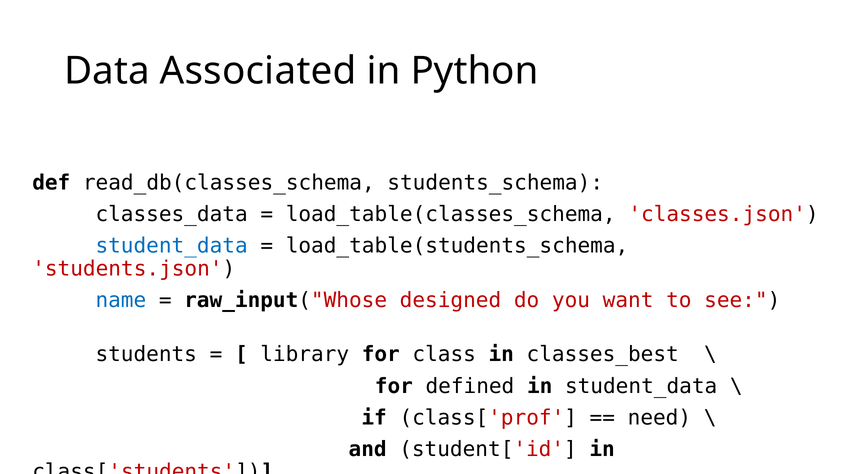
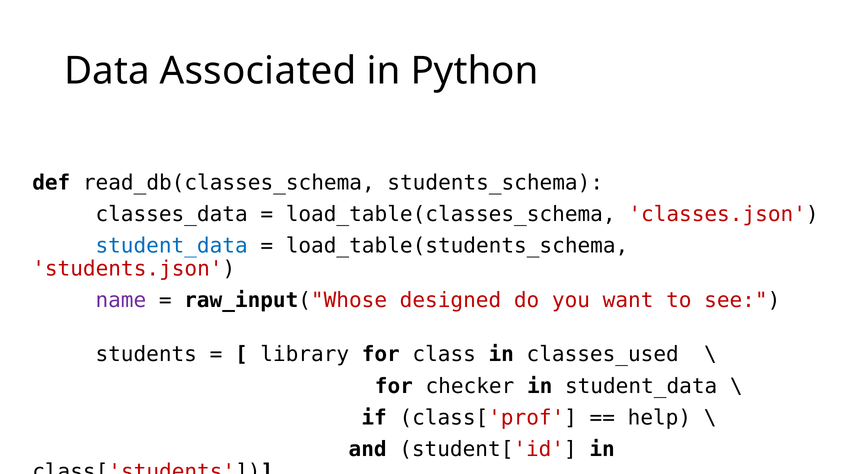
name colour: blue -> purple
classes_best: classes_best -> classes_used
defined: defined -> checker
need: need -> help
